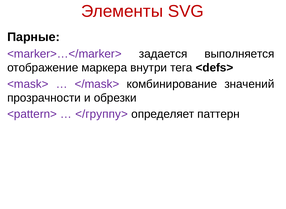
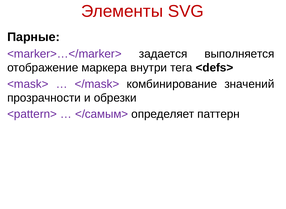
</группу>: </группу> -> </самым>
